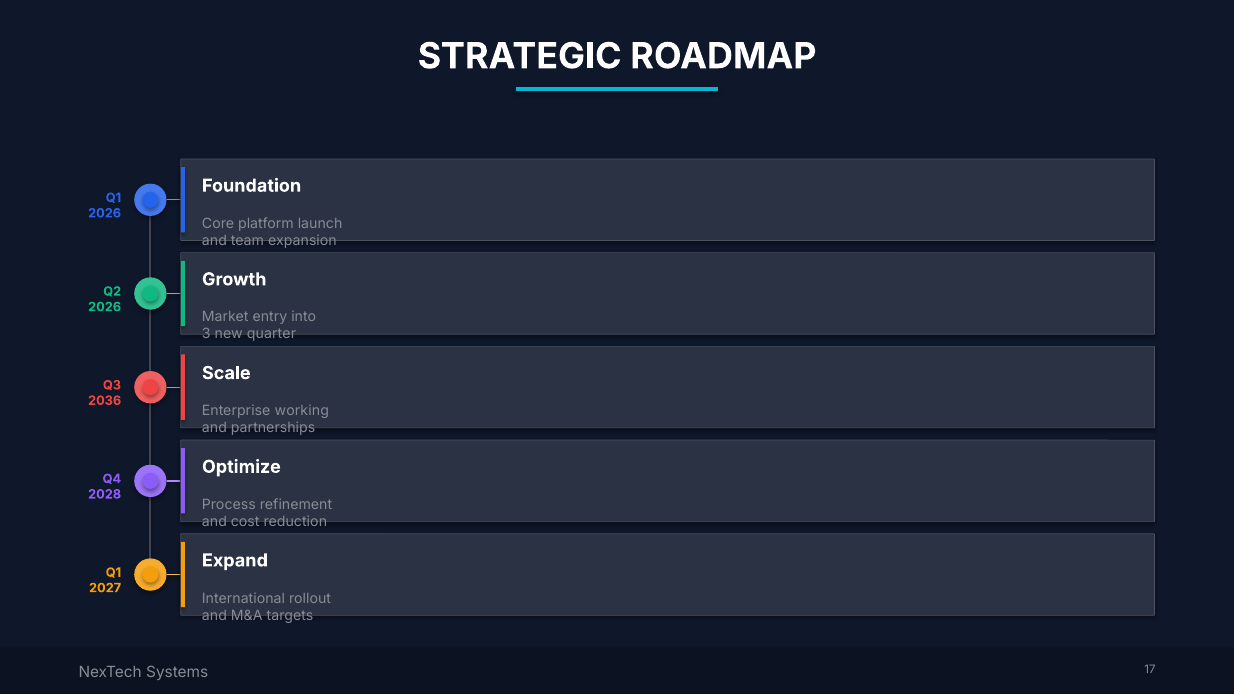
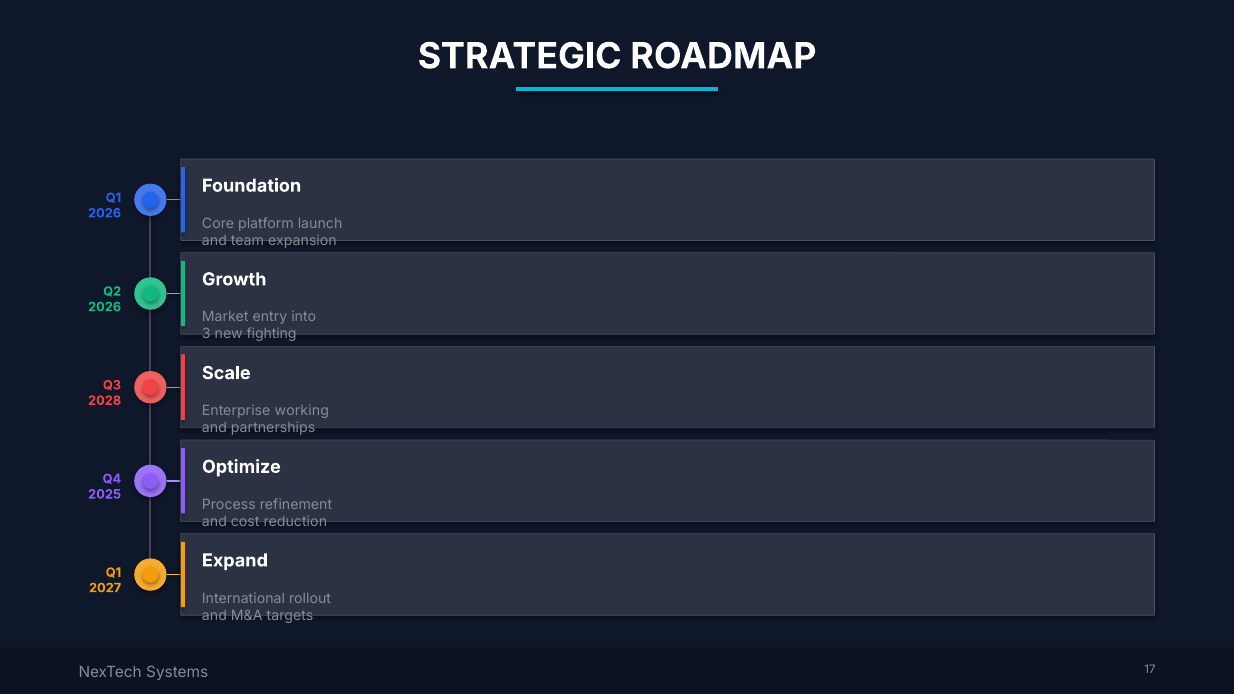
quarter: quarter -> fighting
2036: 2036 -> 2028
2028: 2028 -> 2025
